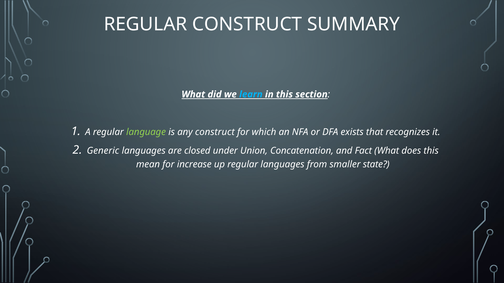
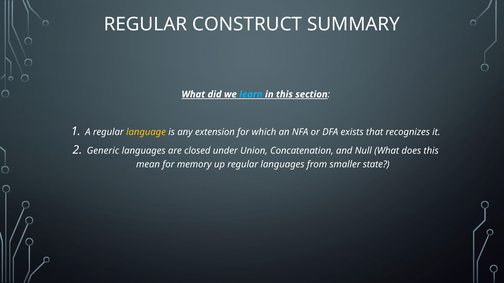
language colour: light green -> yellow
any construct: construct -> extension
Fact: Fact -> Null
increase: increase -> memory
